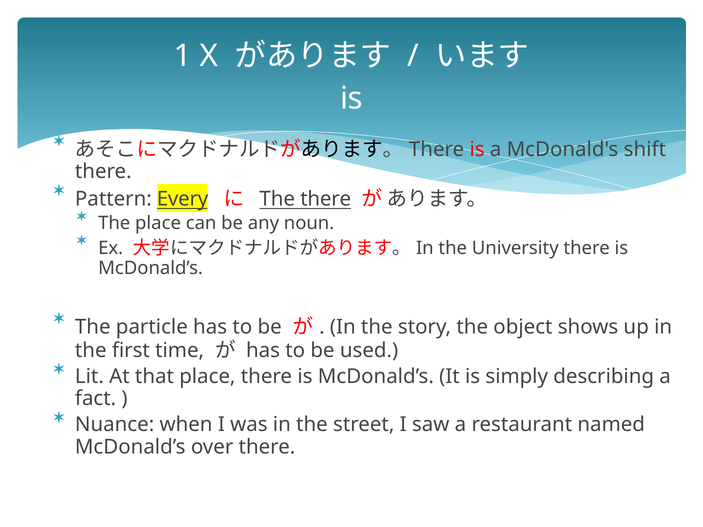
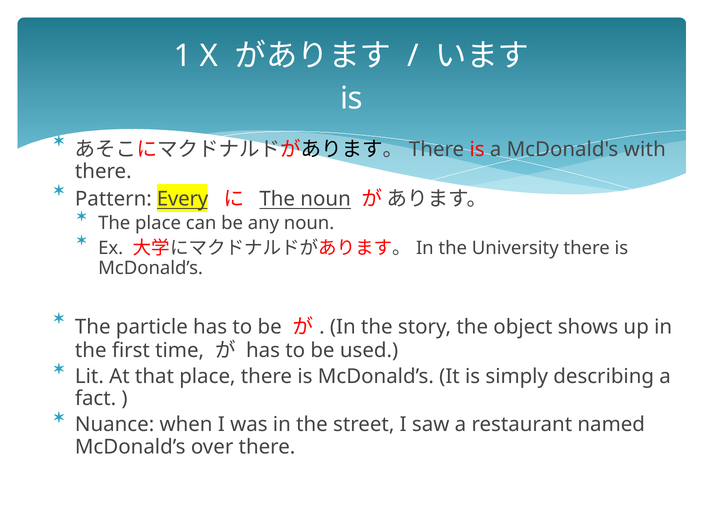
shift: shift -> with
The there: there -> noun
